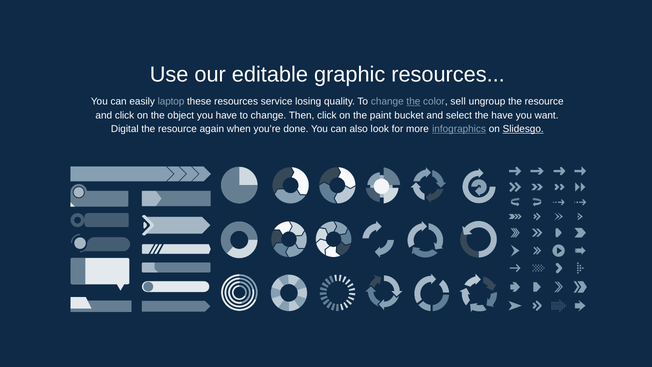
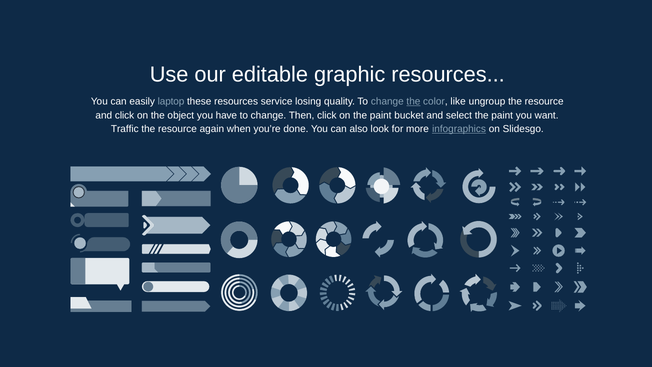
sell: sell -> like
select the have: have -> paint
Digital: Digital -> Traffic
Slidesgo underline: present -> none
